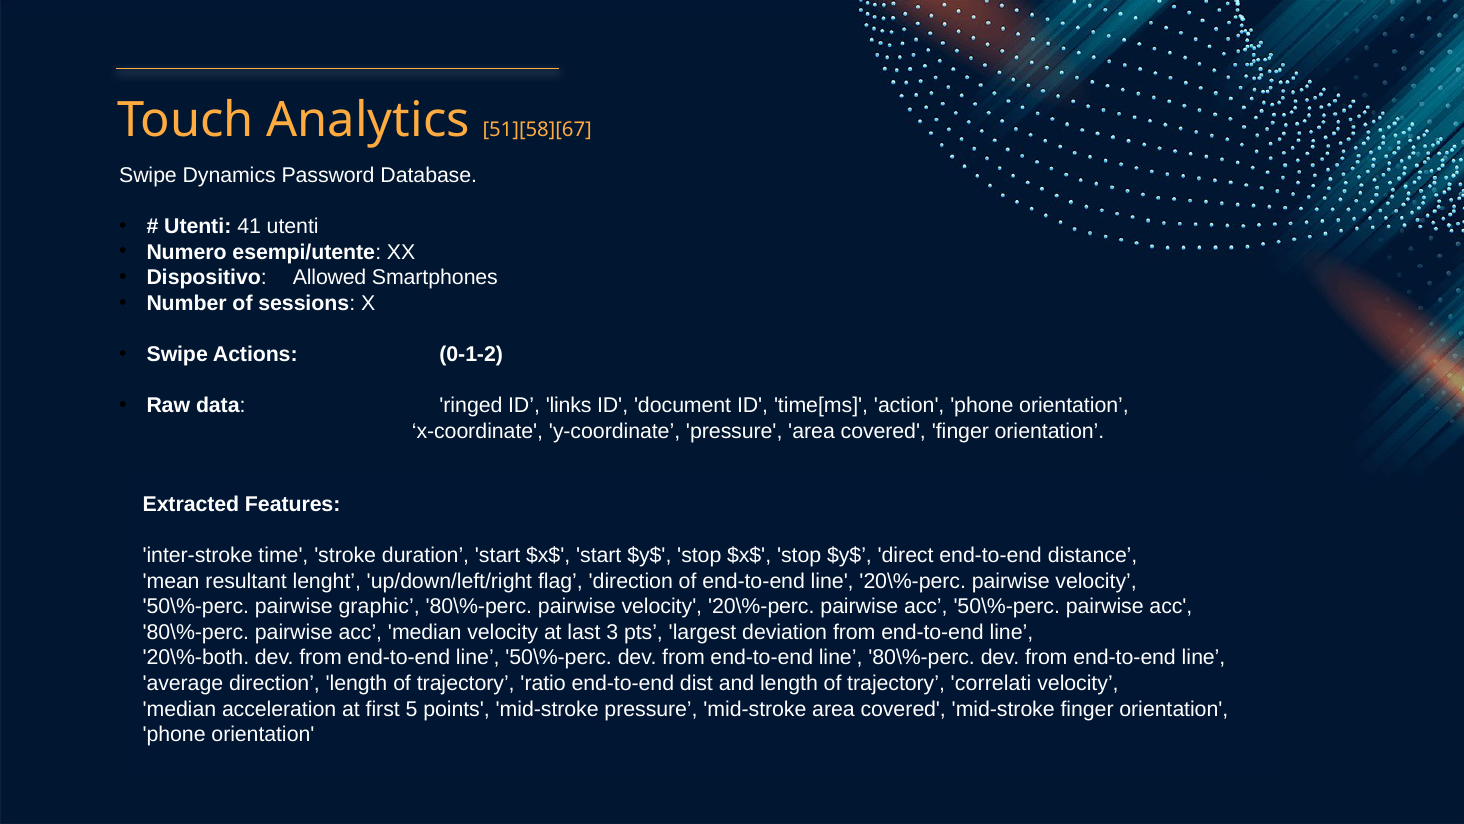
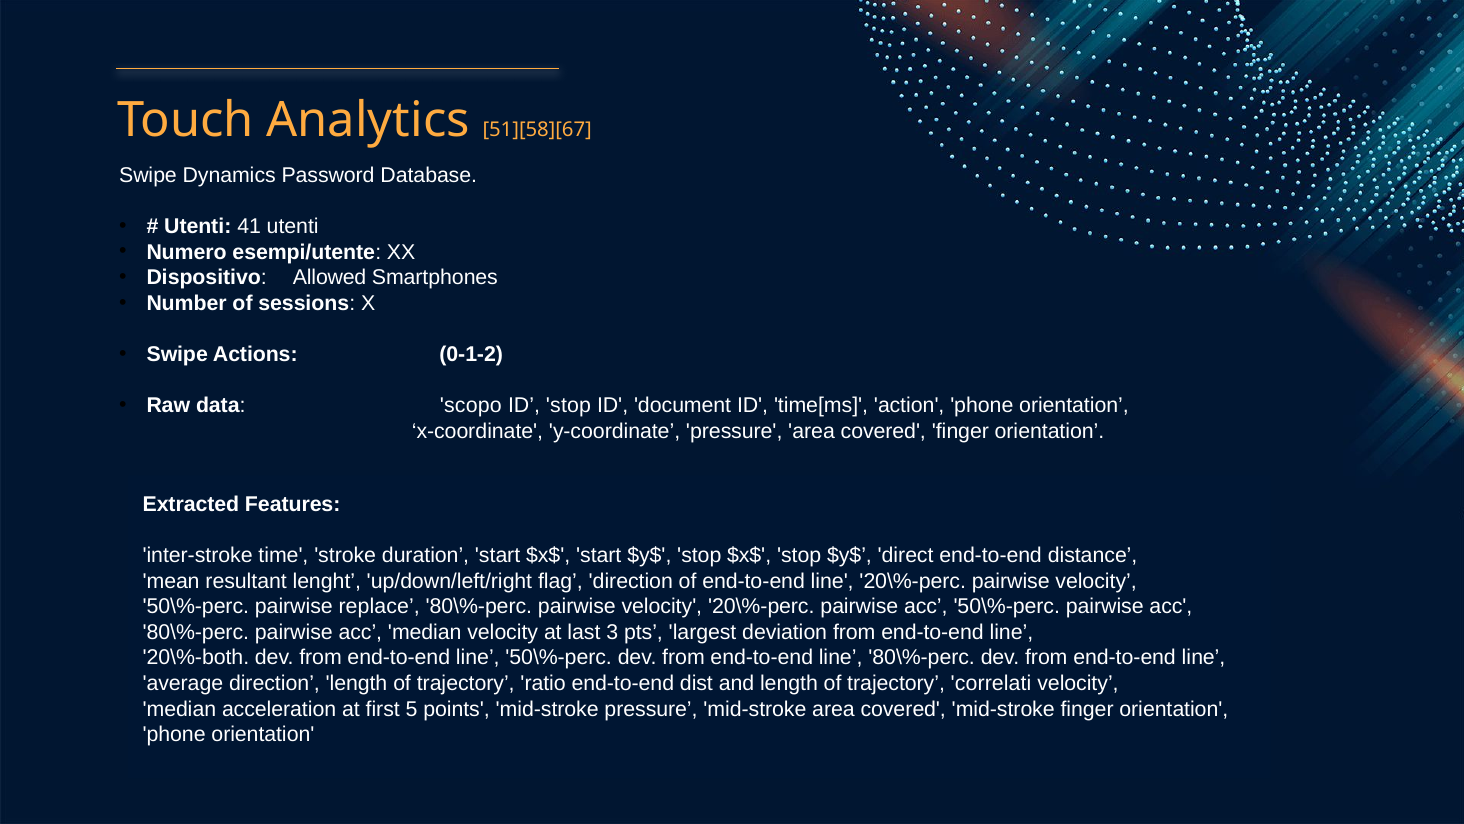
ringed: ringed -> scopo
ID links: links -> stop
graphic: graphic -> replace
